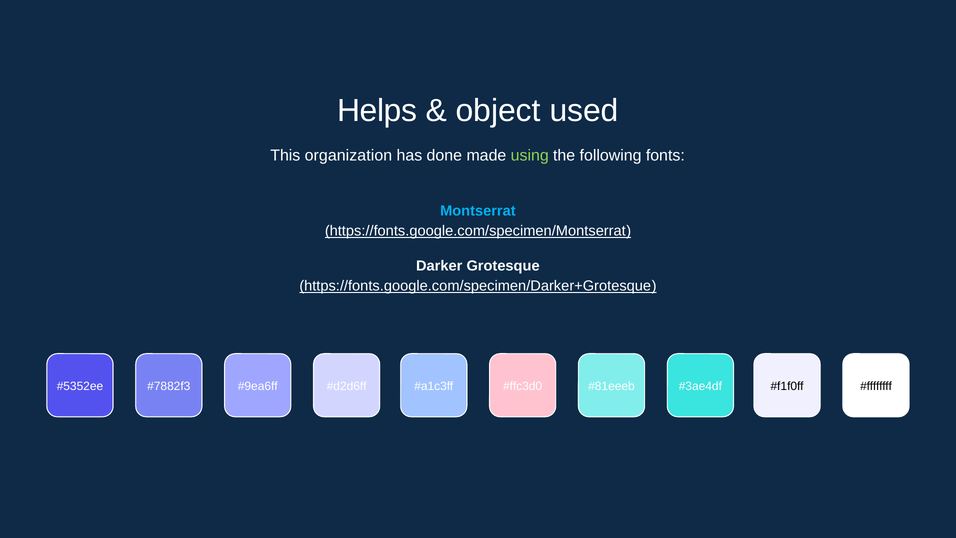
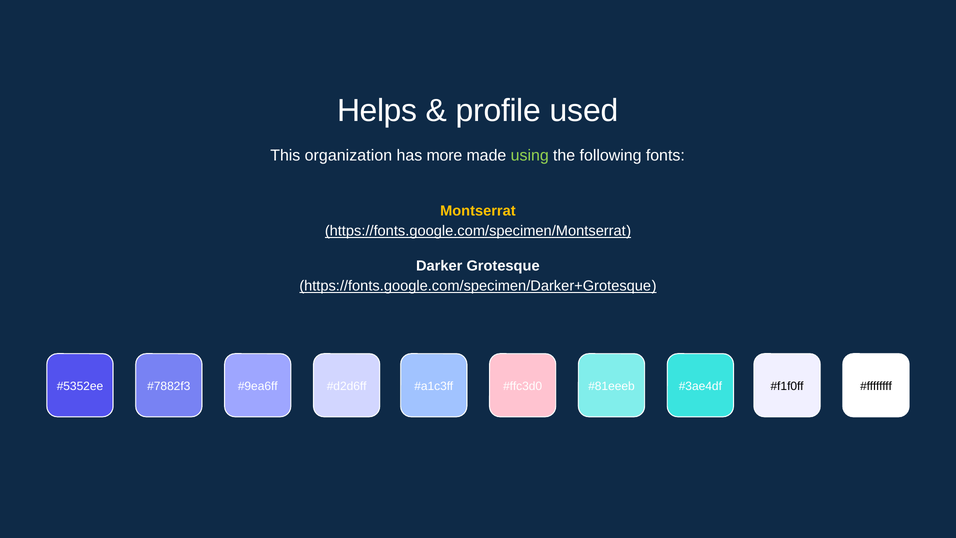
object: object -> profile
done: done -> more
Montserrat colour: light blue -> yellow
